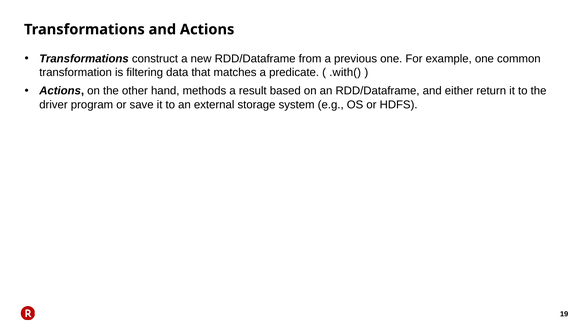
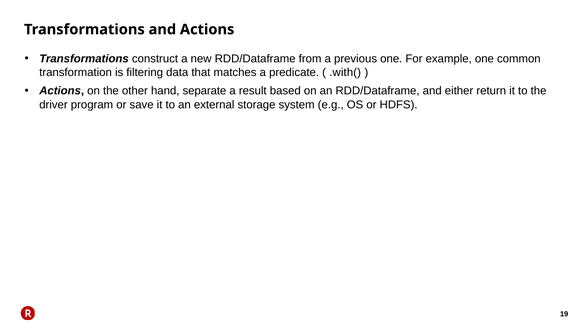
methods: methods -> separate
